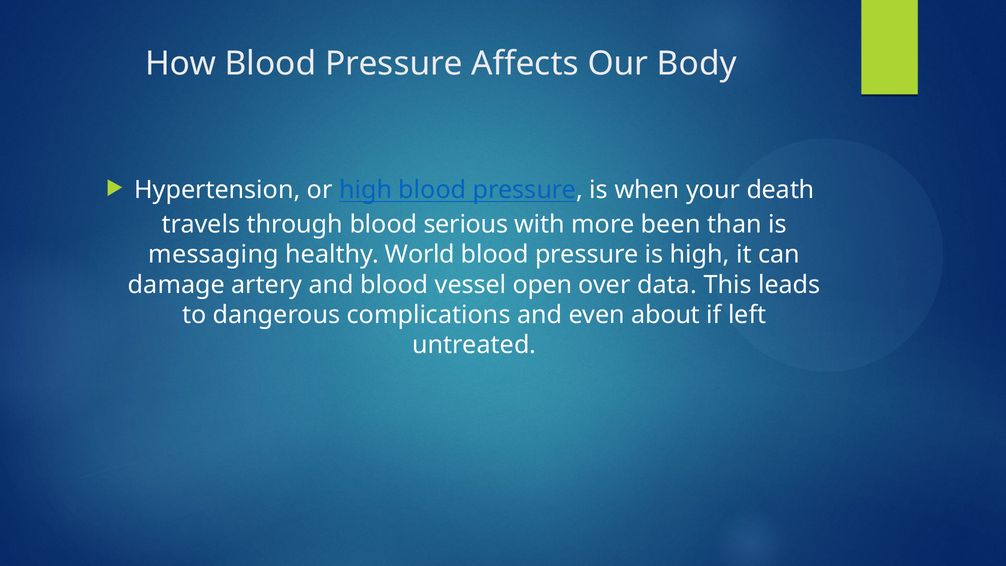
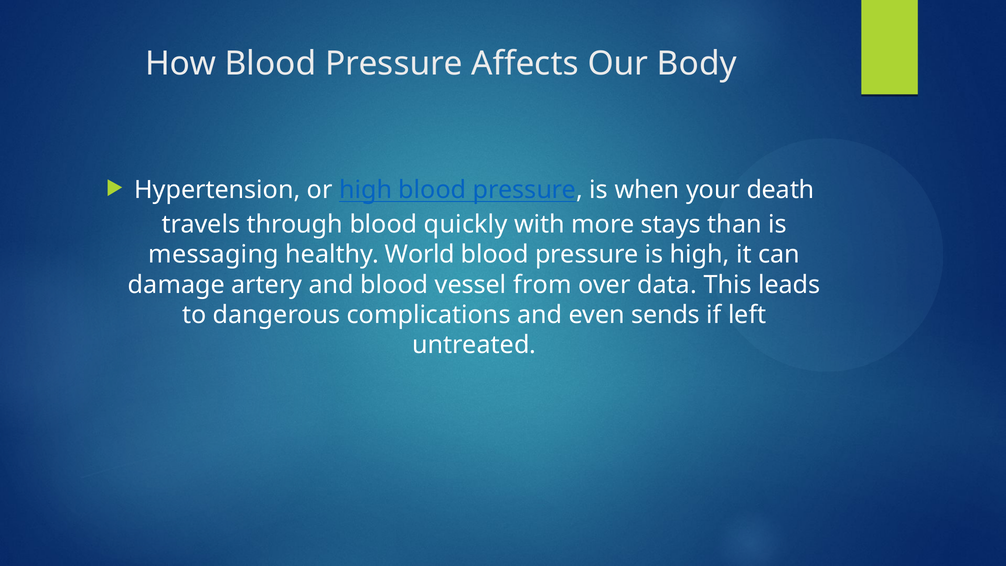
serious: serious -> quickly
been: been -> stays
open: open -> from
about: about -> sends
